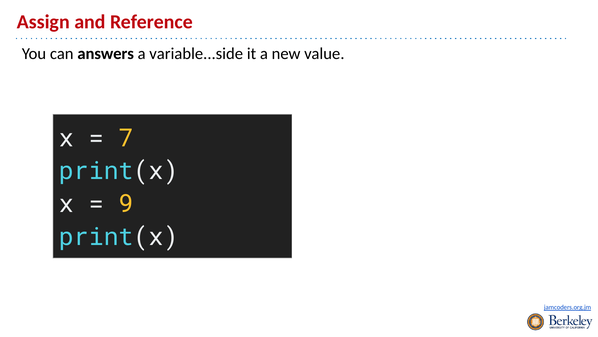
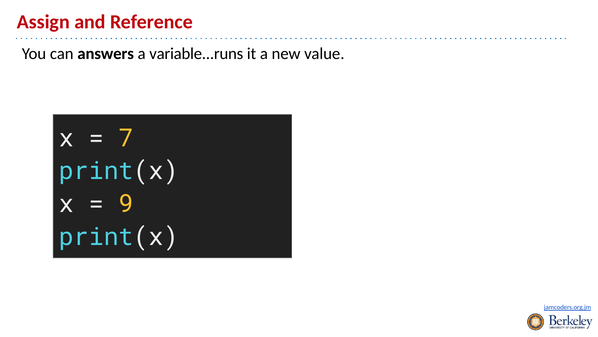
variable...side: variable...side -> variable...runs
